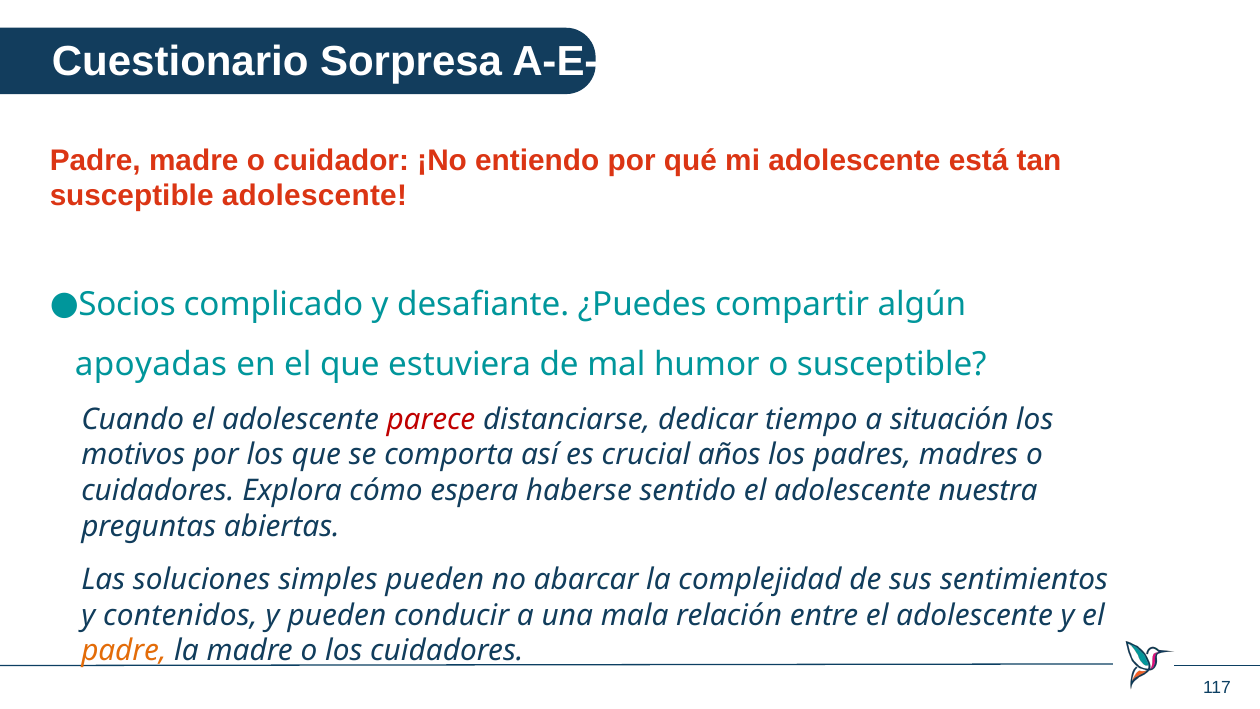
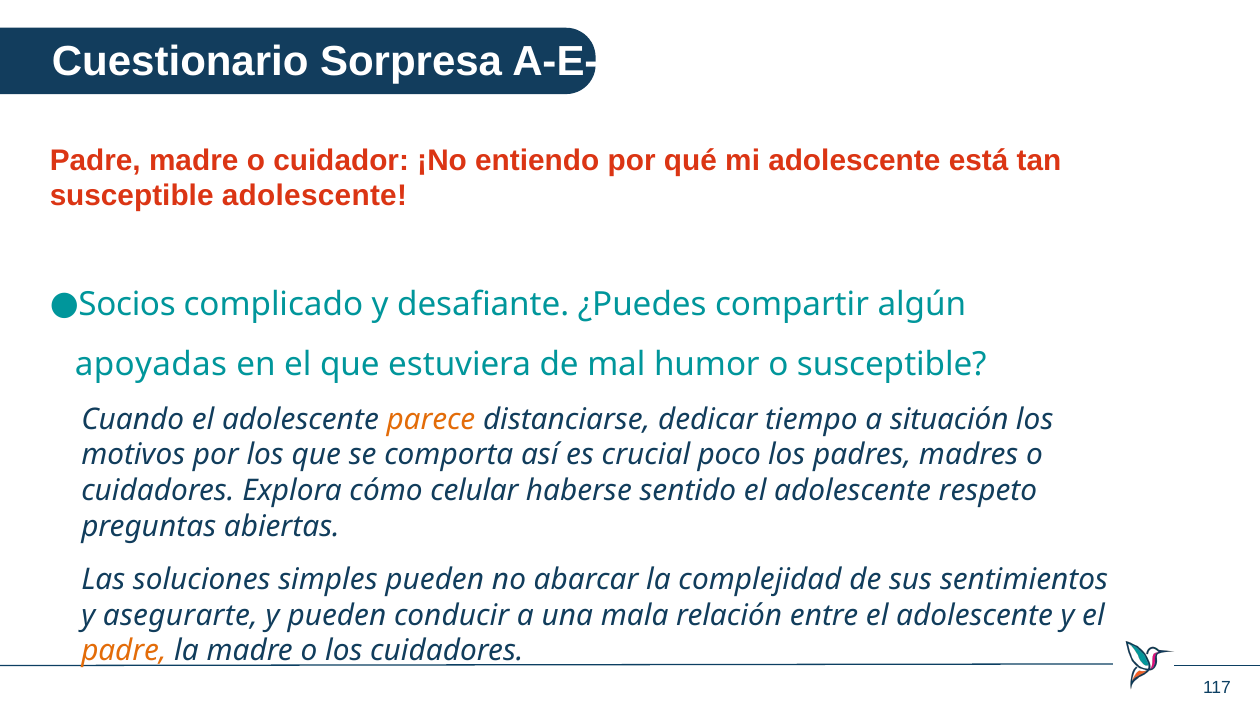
parece colour: red -> orange
años: años -> poco
espera: espera -> celular
nuestra: nuestra -> respeto
contenidos: contenidos -> asegurarte
